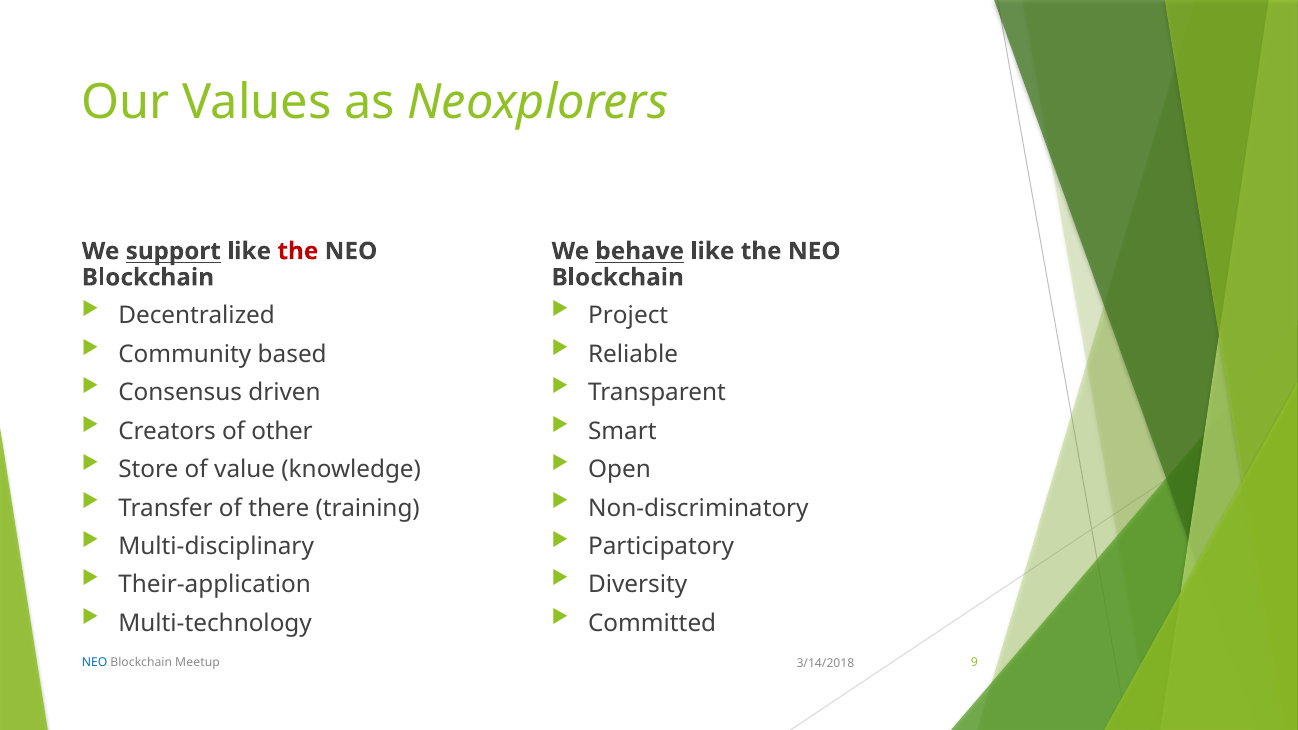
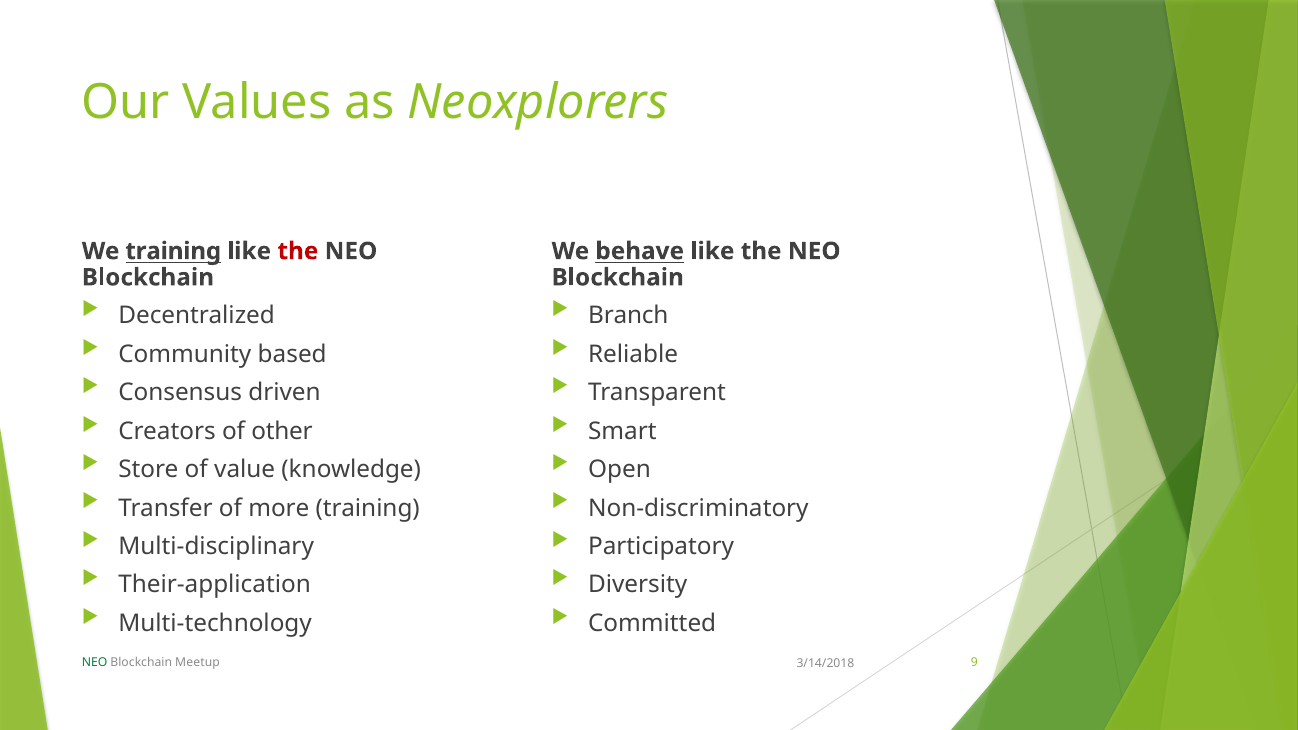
We support: support -> training
Project: Project -> Branch
there: there -> more
NEO at (95, 662) colour: blue -> green
